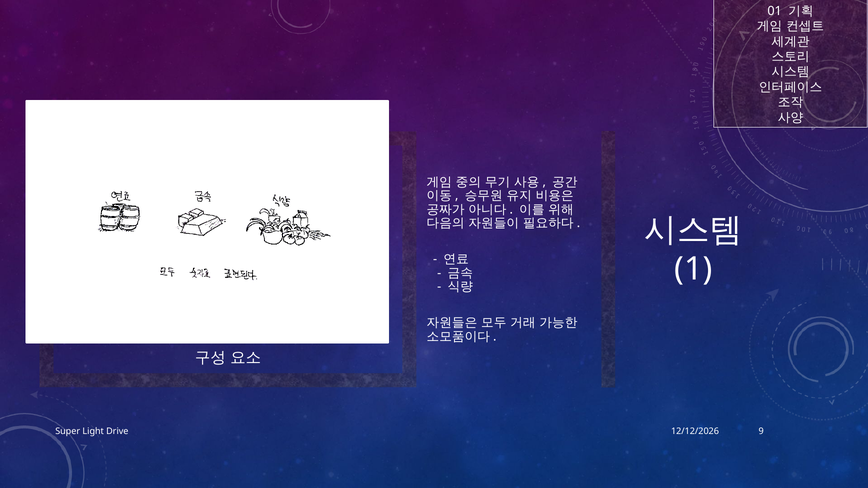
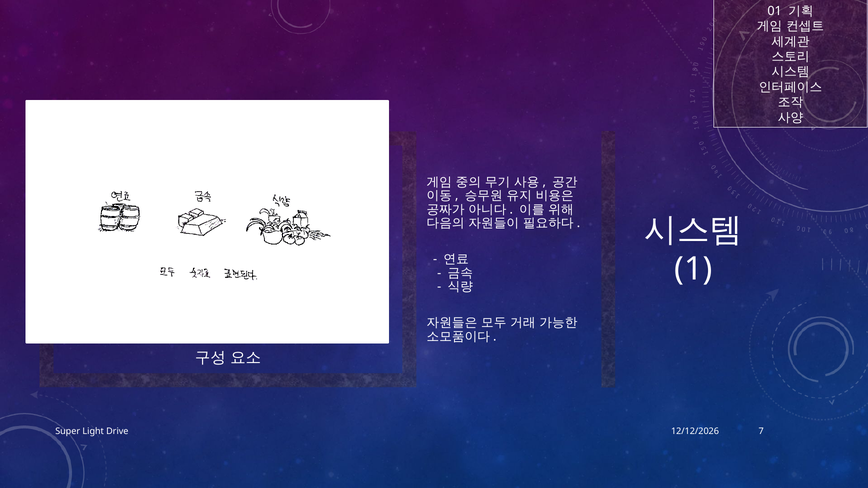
9: 9 -> 7
